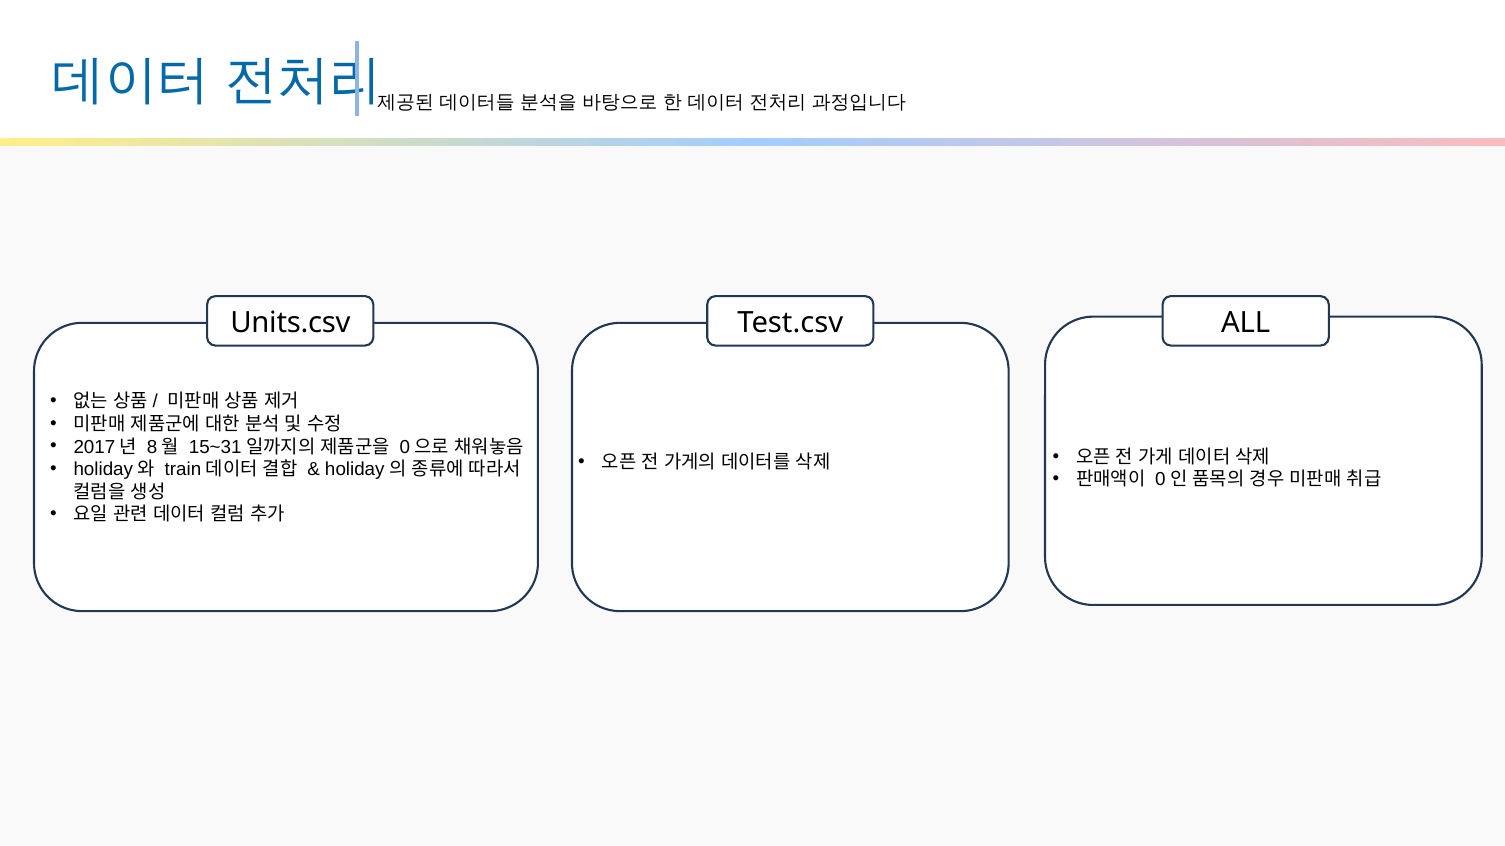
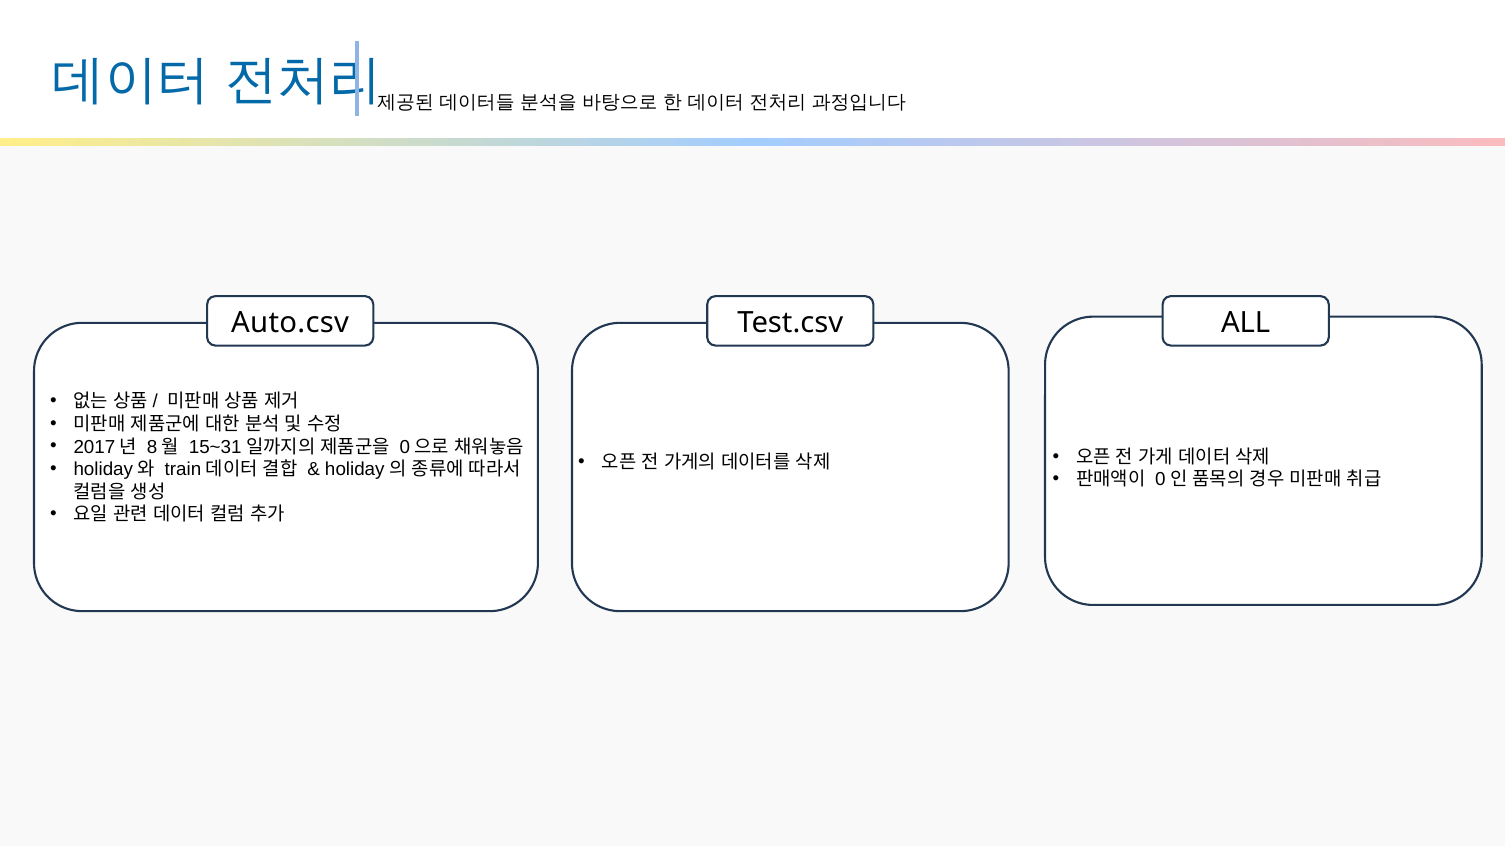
Units.csv: Units.csv -> Auto.csv
